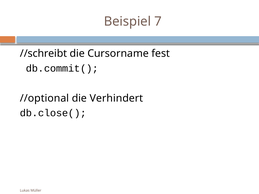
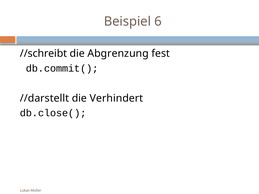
7: 7 -> 6
Cursorname: Cursorname -> Abgrenzung
//optional: //optional -> //darstellt
